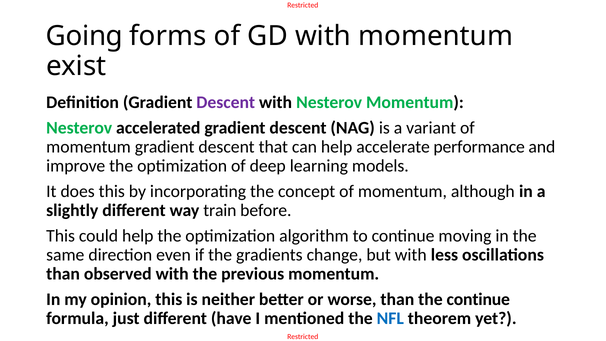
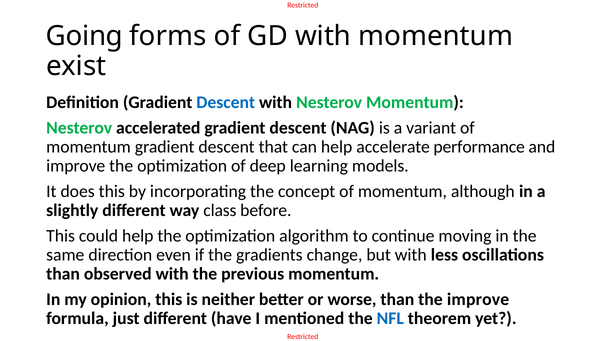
Descent at (226, 102) colour: purple -> blue
train: train -> class
the continue: continue -> improve
